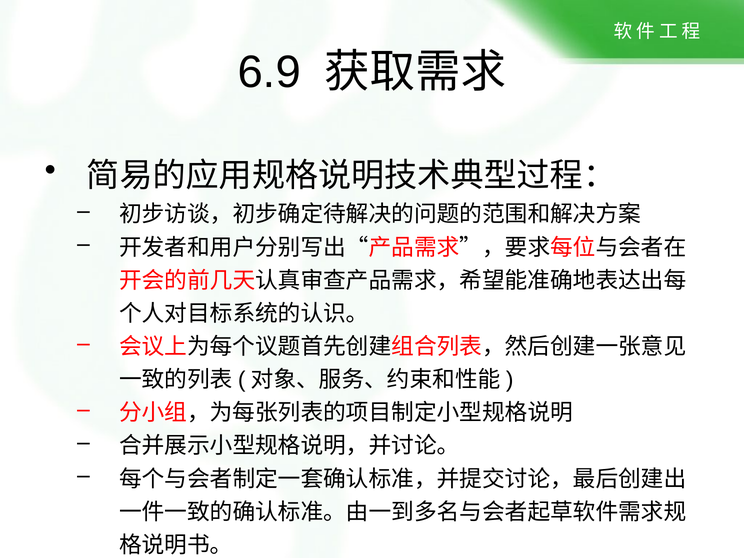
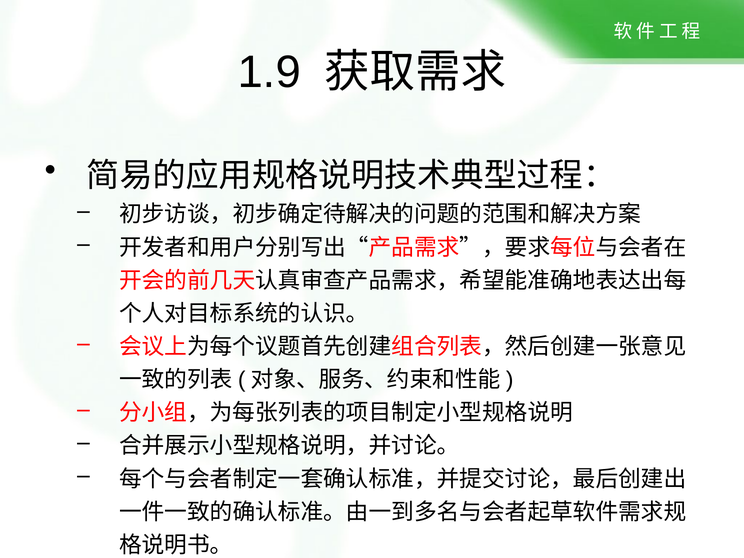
6.9: 6.9 -> 1.9
